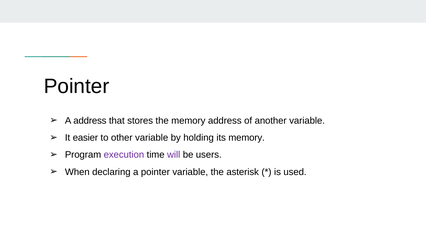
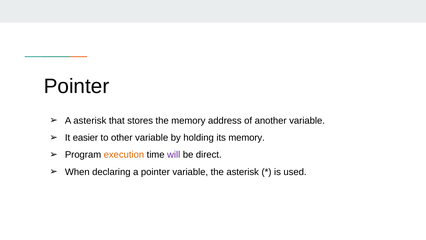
A address: address -> asterisk
execution colour: purple -> orange
users: users -> direct
